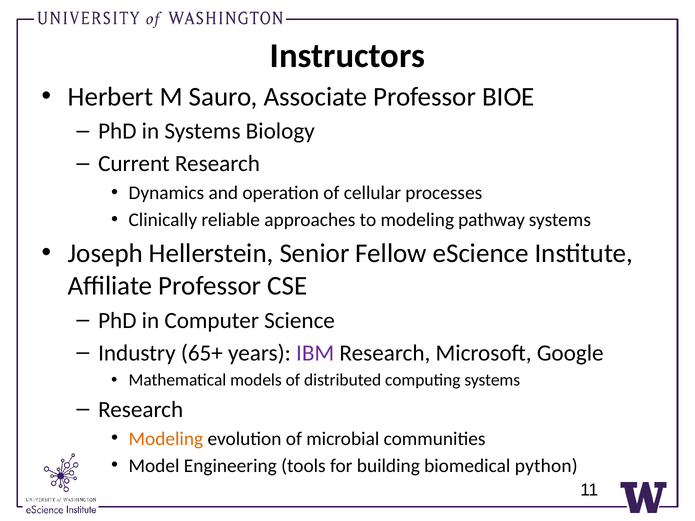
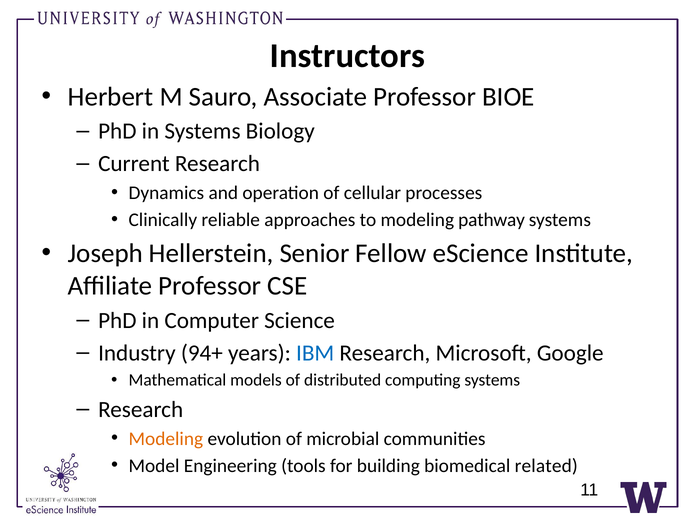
65+: 65+ -> 94+
IBM colour: purple -> blue
python: python -> related
